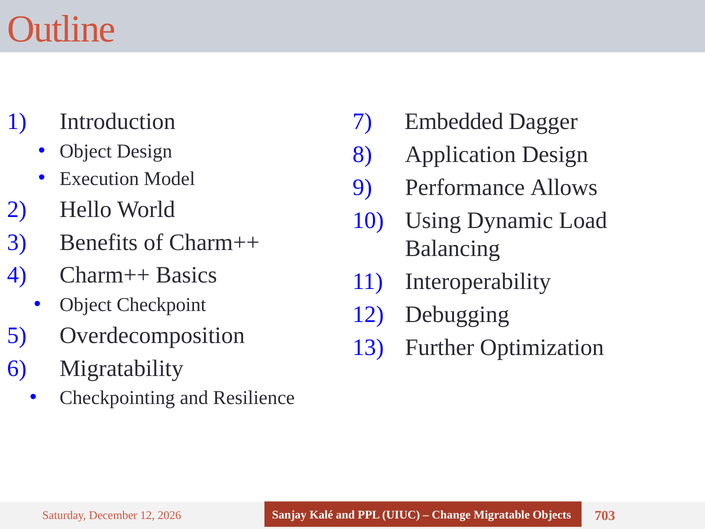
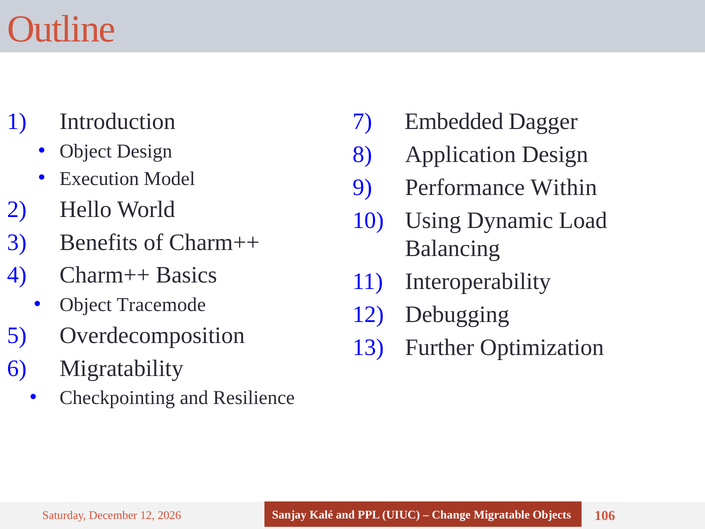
Allows: Allows -> Within
Checkpoint: Checkpoint -> Tracemode
703: 703 -> 106
